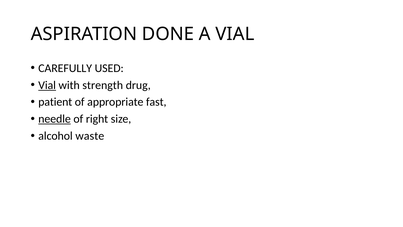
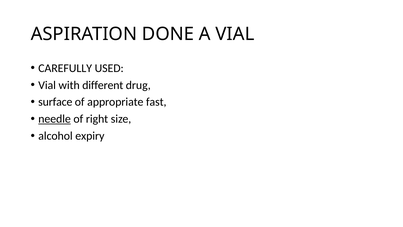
Vial at (47, 85) underline: present -> none
strength: strength -> different
patient: patient -> surface
waste: waste -> expiry
